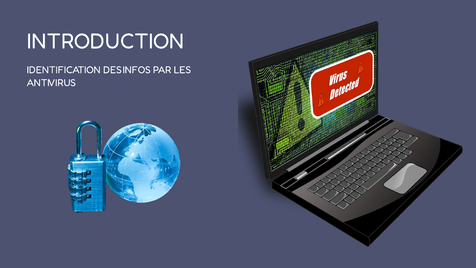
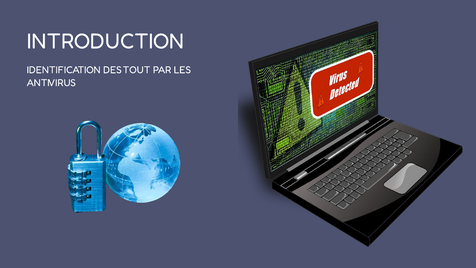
INFOS: INFOS -> TOUT
